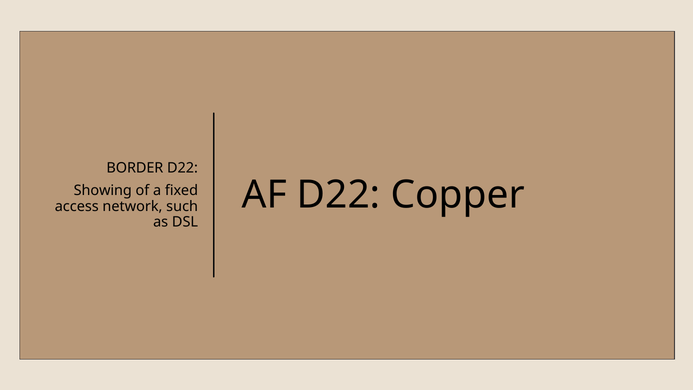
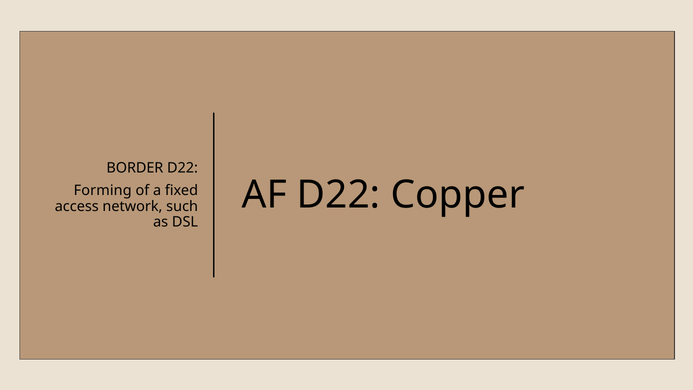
Showing: Showing -> Forming
